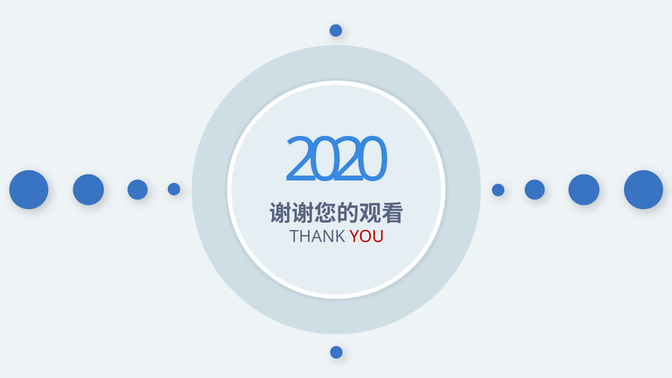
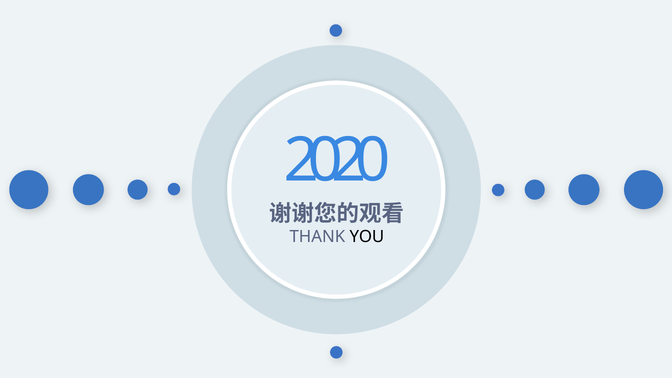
YOU colour: red -> black
